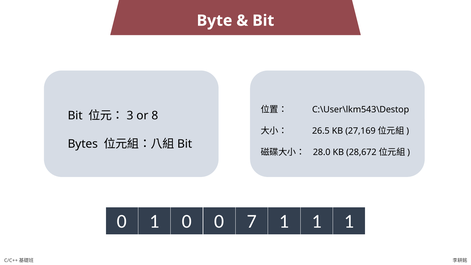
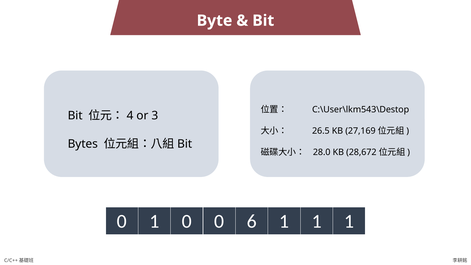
3: 3 -> 4
8: 8 -> 3
7: 7 -> 6
